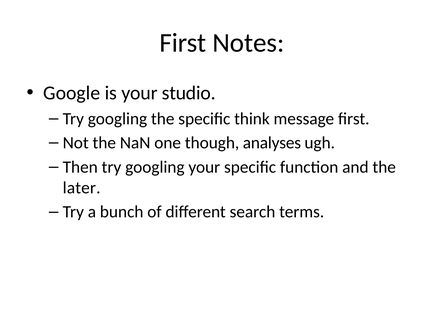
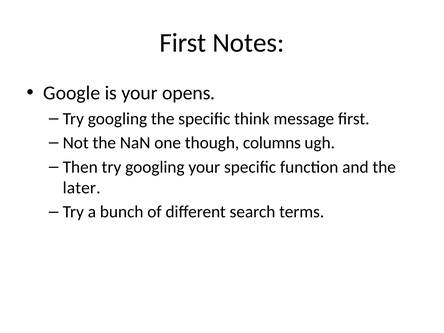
studio: studio -> opens
analyses: analyses -> columns
